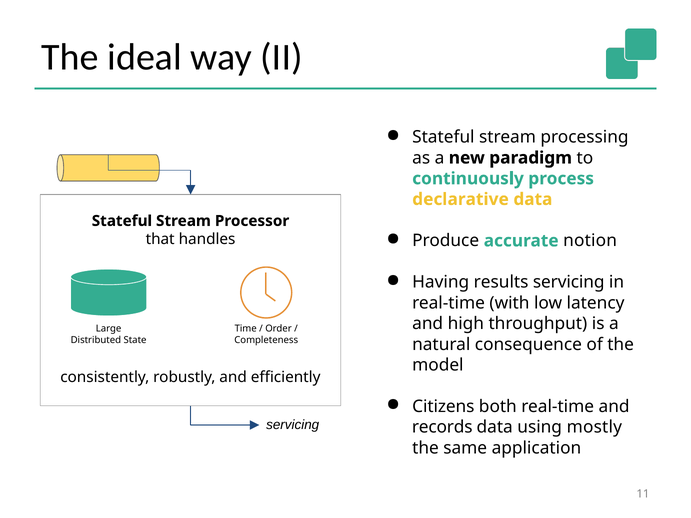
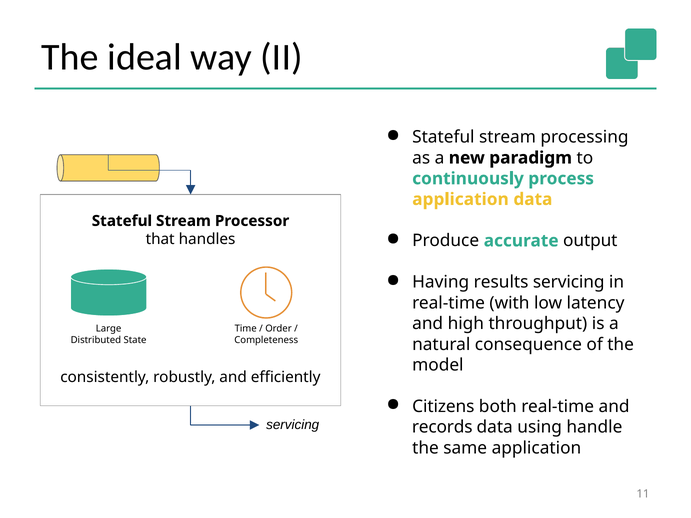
declarative at (461, 199): declarative -> application
notion: notion -> output
mostly: mostly -> handle
